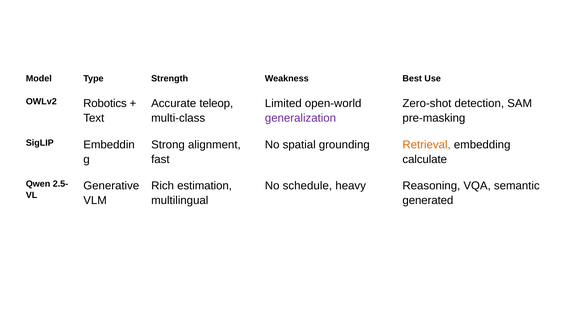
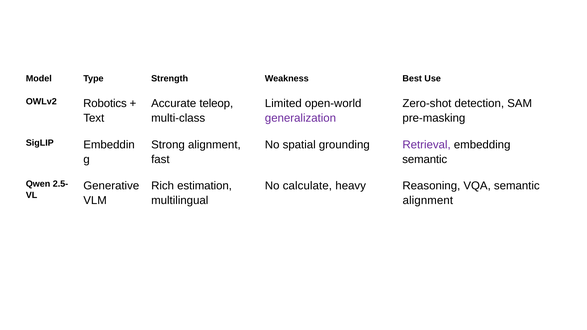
Retrieval colour: orange -> purple
calculate at (425, 159): calculate -> semantic
schedule: schedule -> calculate
generated at (428, 201): generated -> alignment
